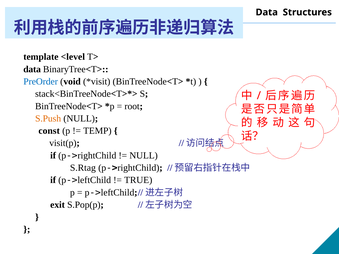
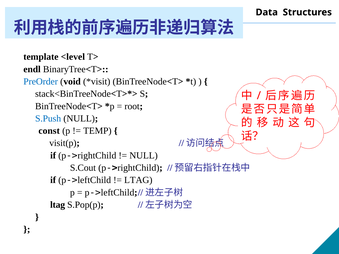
data at (32, 69): data -> endl
S.Push colour: orange -> blue
S.Rtag: S.Rtag -> S.Cout
TRUE at (138, 180): TRUE -> LTAG
exit at (58, 205): exit -> ltag
